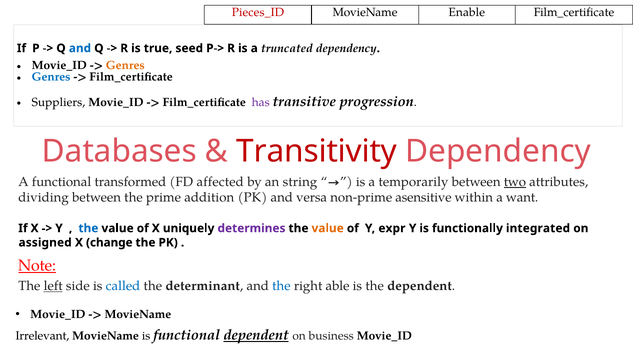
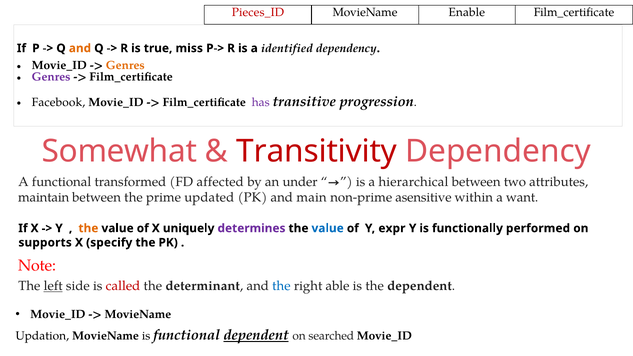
and at (80, 48) colour: blue -> orange
seed: seed -> miss
truncated: truncated -> identified
Genres at (51, 77) colour: blue -> purple
Suppliers: Suppliers -> Facebook
Databases: Databases -> Somewhat
string: string -> under
temporarily: temporarily -> hierarchical
two underline: present -> none
dividing: dividing -> maintain
addition: addition -> updated
versa: versa -> main
the at (88, 228) colour: blue -> orange
value at (328, 228) colour: orange -> blue
integrated: integrated -> performed
assigned: assigned -> supports
change: change -> specify
Note underline: present -> none
called colour: blue -> red
Irrelevant: Irrelevant -> Updation
business: business -> searched
